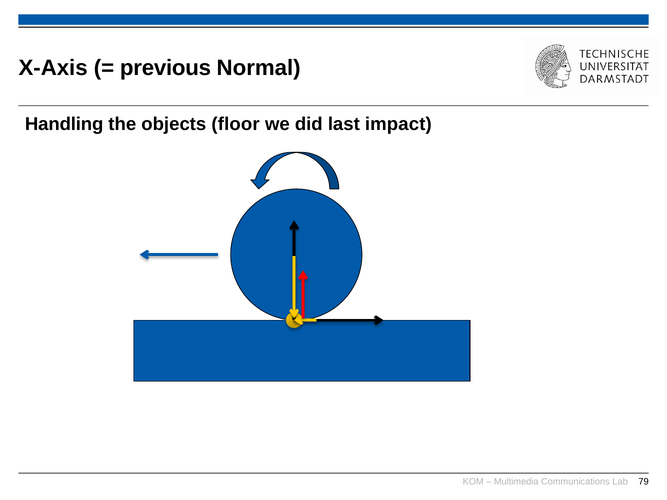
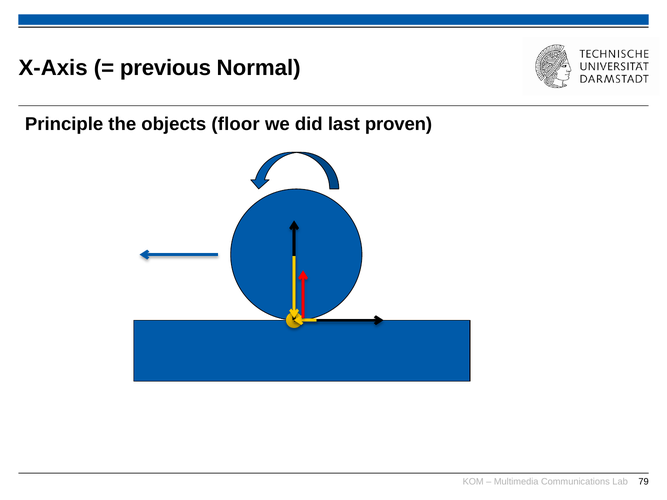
Handling: Handling -> Principle
impact: impact -> proven
